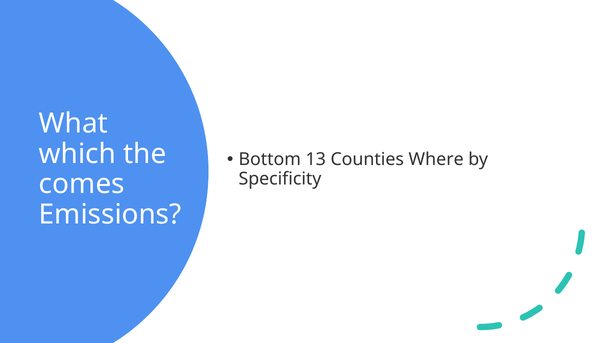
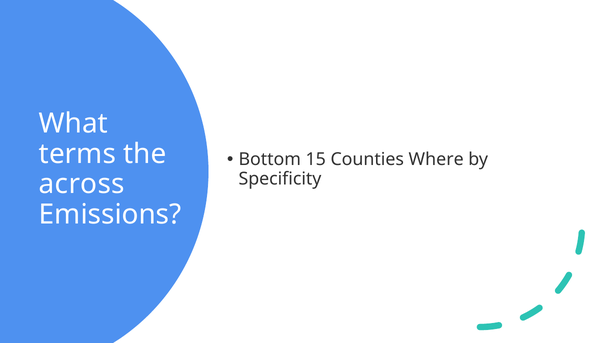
which: which -> terms
13: 13 -> 15
comes: comes -> across
